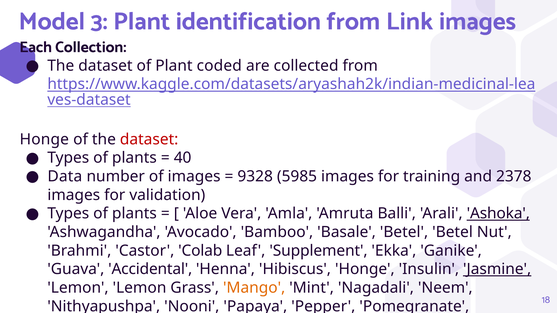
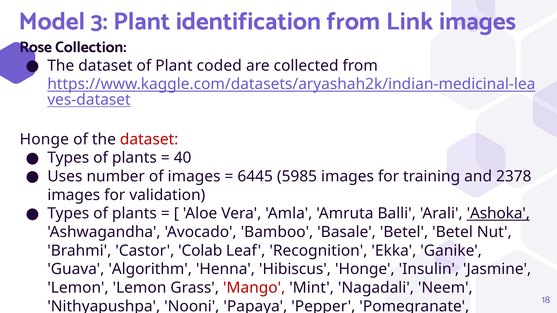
Each at (36, 47): Each -> Rose
Data: Data -> Uses
9328: 9328 -> 6445
Supplement: Supplement -> Recognition
Accidental: Accidental -> Algorithm
Jasmine underline: present -> none
Mango colour: orange -> red
